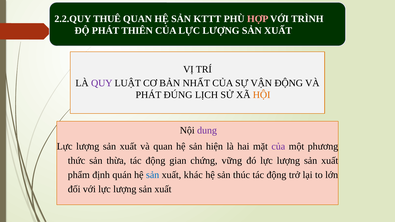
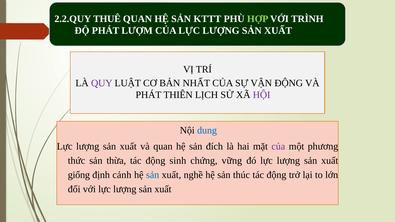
HỢP colour: pink -> light green
THIÊN: THIÊN -> LƯỢM
ĐÚNG: ĐÚNG -> THIÊN
HỘI colour: orange -> purple
dung colour: purple -> blue
hiện: hiện -> đích
gian: gian -> sinh
phẩm: phẩm -> giống
quán: quán -> cảnh
khác: khác -> nghề
